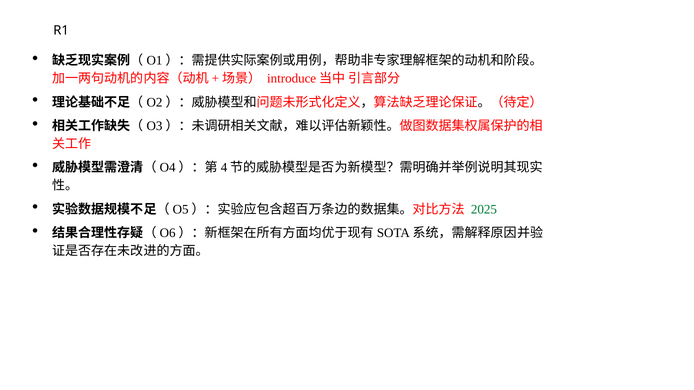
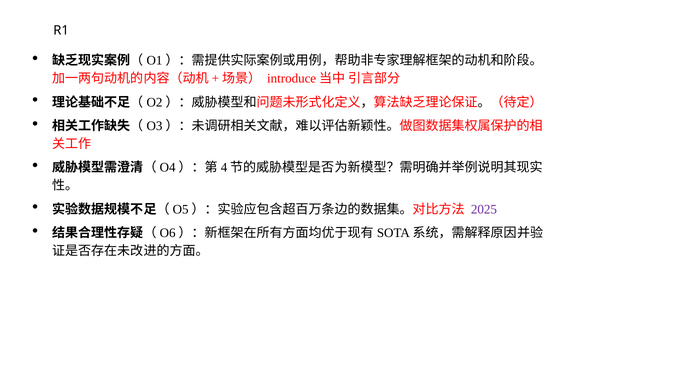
2025 colour: green -> purple
